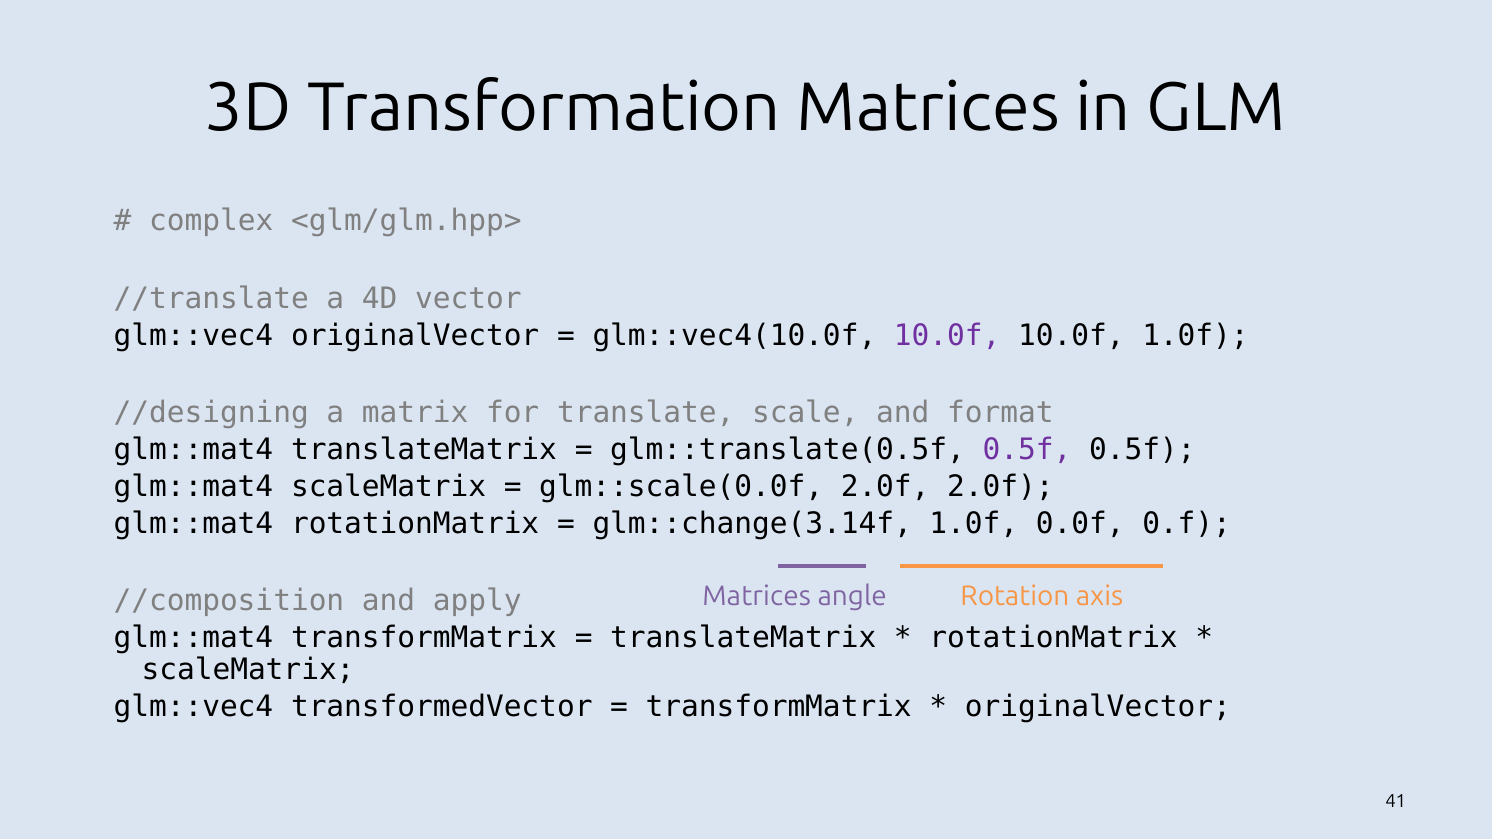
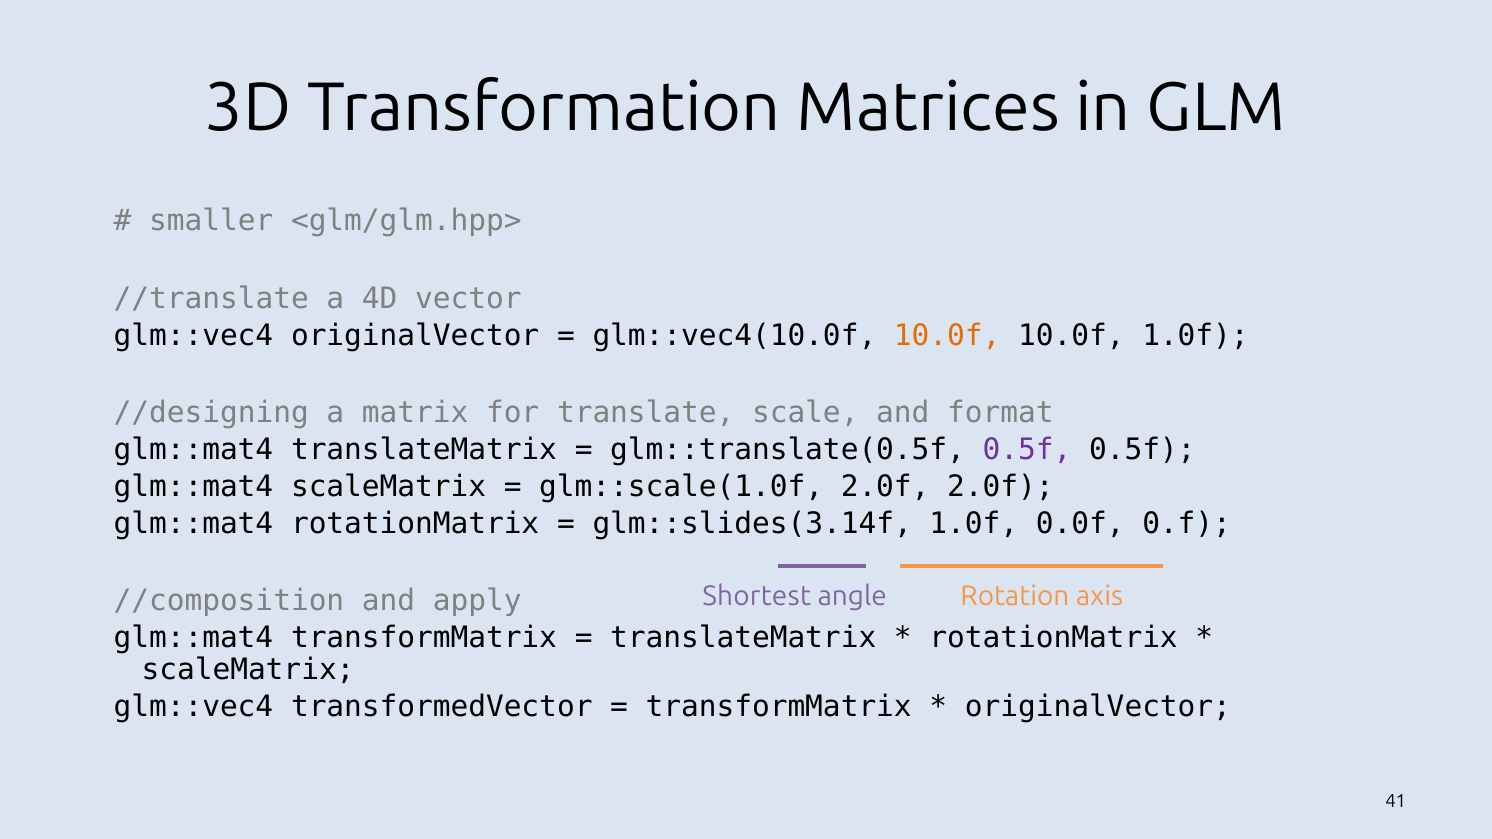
complex: complex -> smaller
10.0f at (947, 335) colour: purple -> orange
glm::scale(0.0f: glm::scale(0.0f -> glm::scale(1.0f
glm::change(3.14f: glm::change(3.14f -> glm::slides(3.14f
Matrices at (757, 596): Matrices -> Shortest
